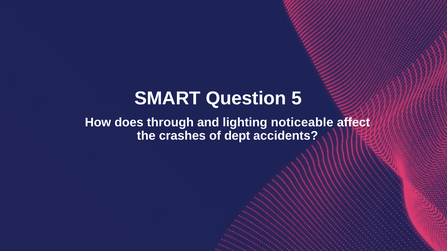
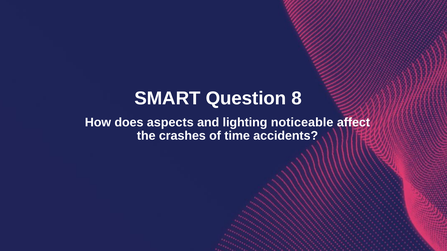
5: 5 -> 8
through: through -> aspects
dept: dept -> time
